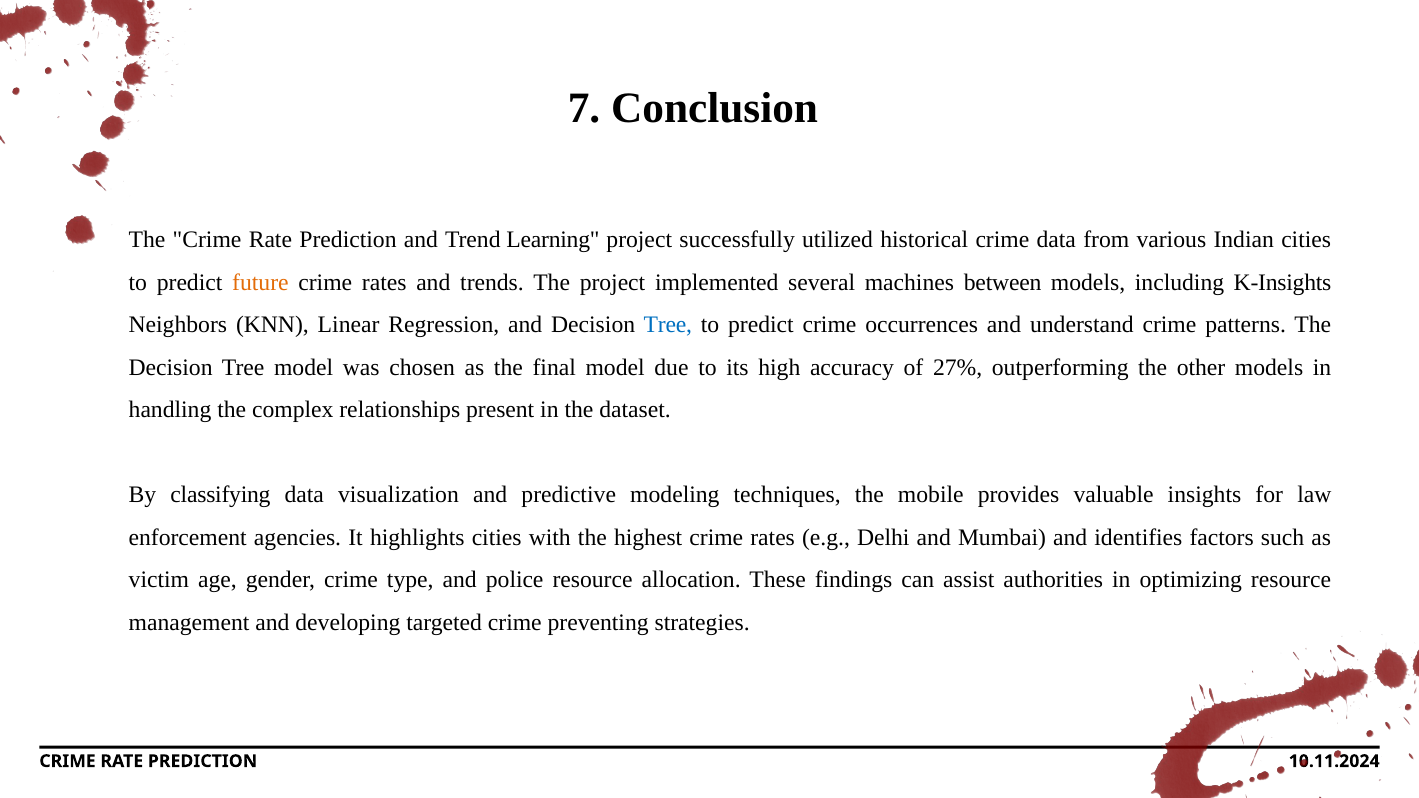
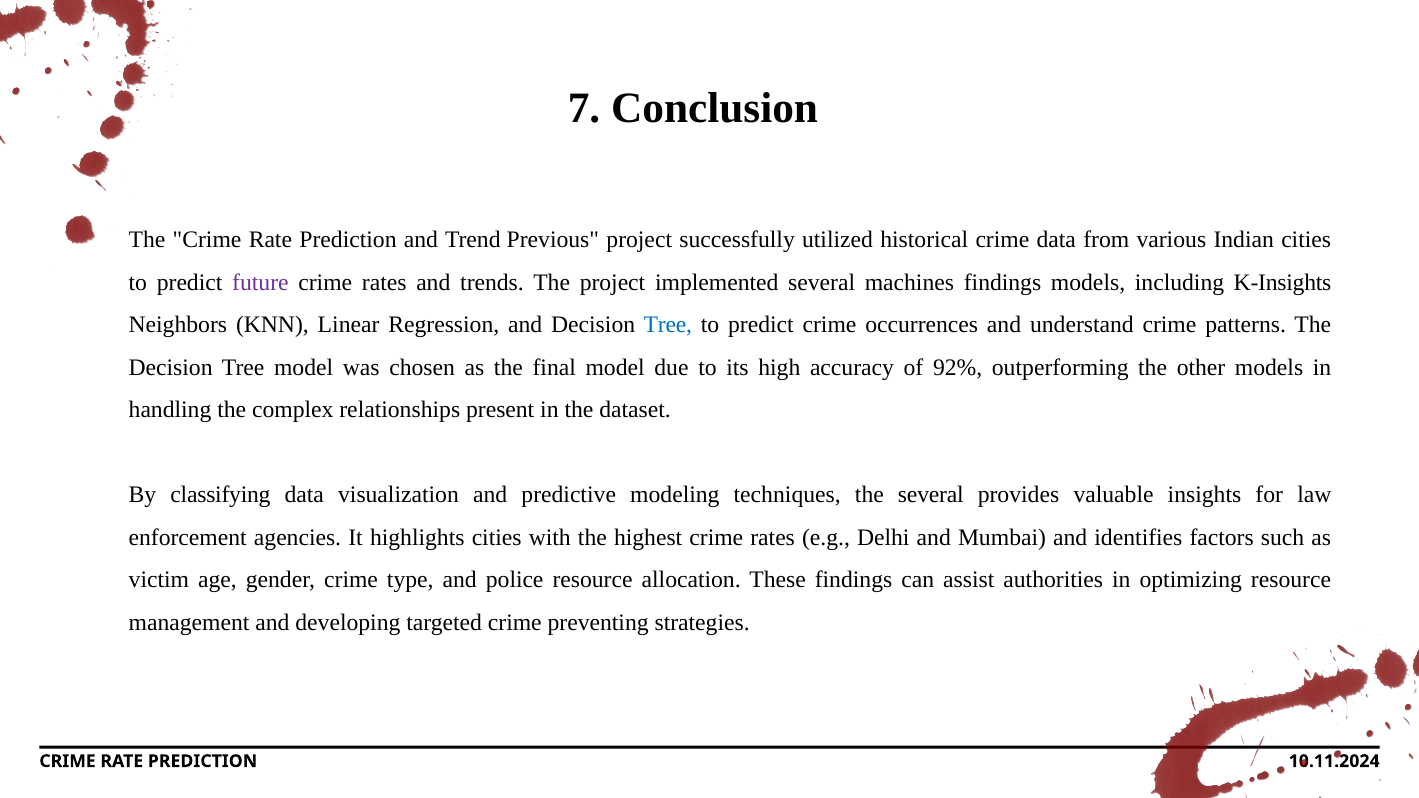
Learning: Learning -> Previous
future colour: orange -> purple
machines between: between -> findings
27%: 27% -> 92%
the mobile: mobile -> several
